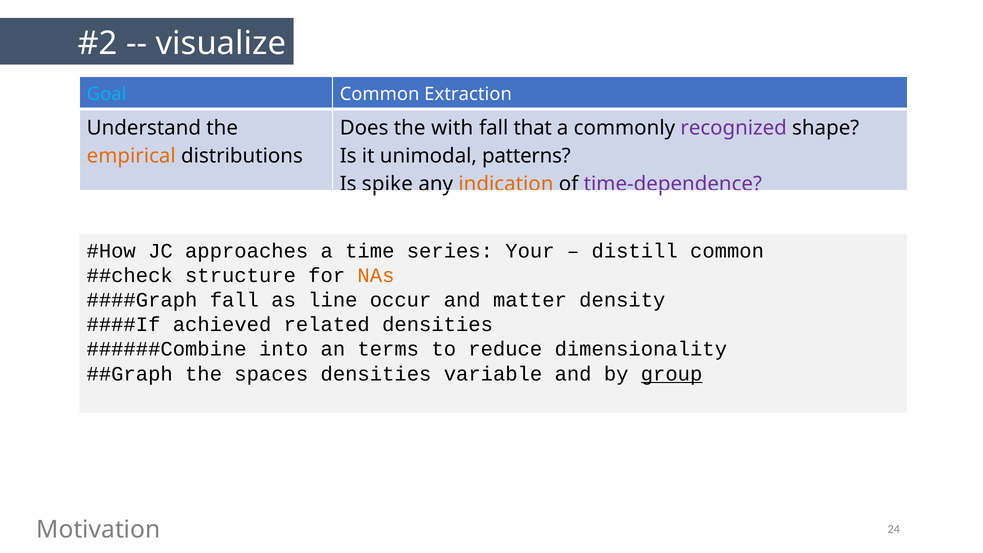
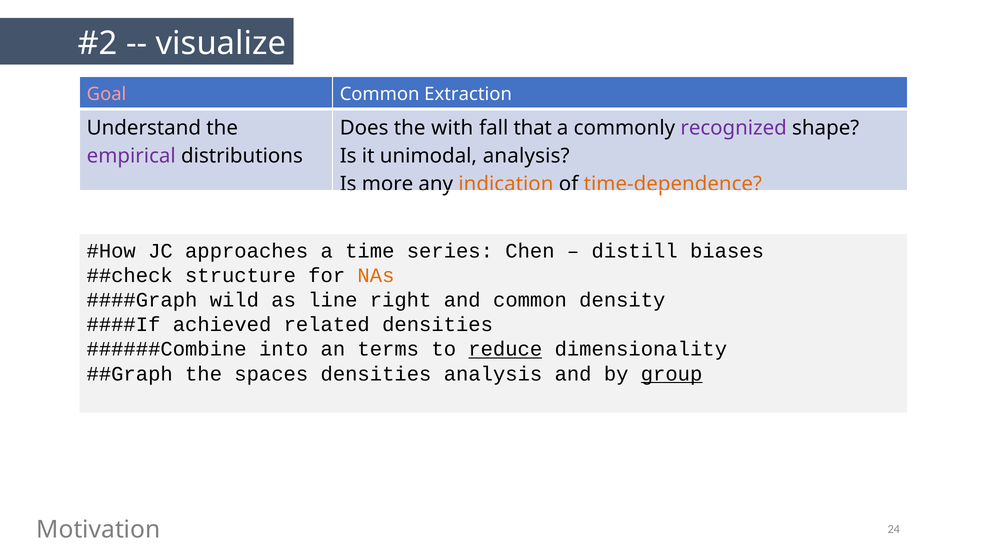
Goal colour: light blue -> pink
empirical colour: orange -> purple
unimodal patterns: patterns -> analysis
spike: spike -> more
time-dependence colour: purple -> orange
Your: Your -> Chen
distill common: common -> biases
fall at (234, 300): fall -> wild
occur: occur -> right
and matter: matter -> common
reduce underline: none -> present
densities variable: variable -> analysis
